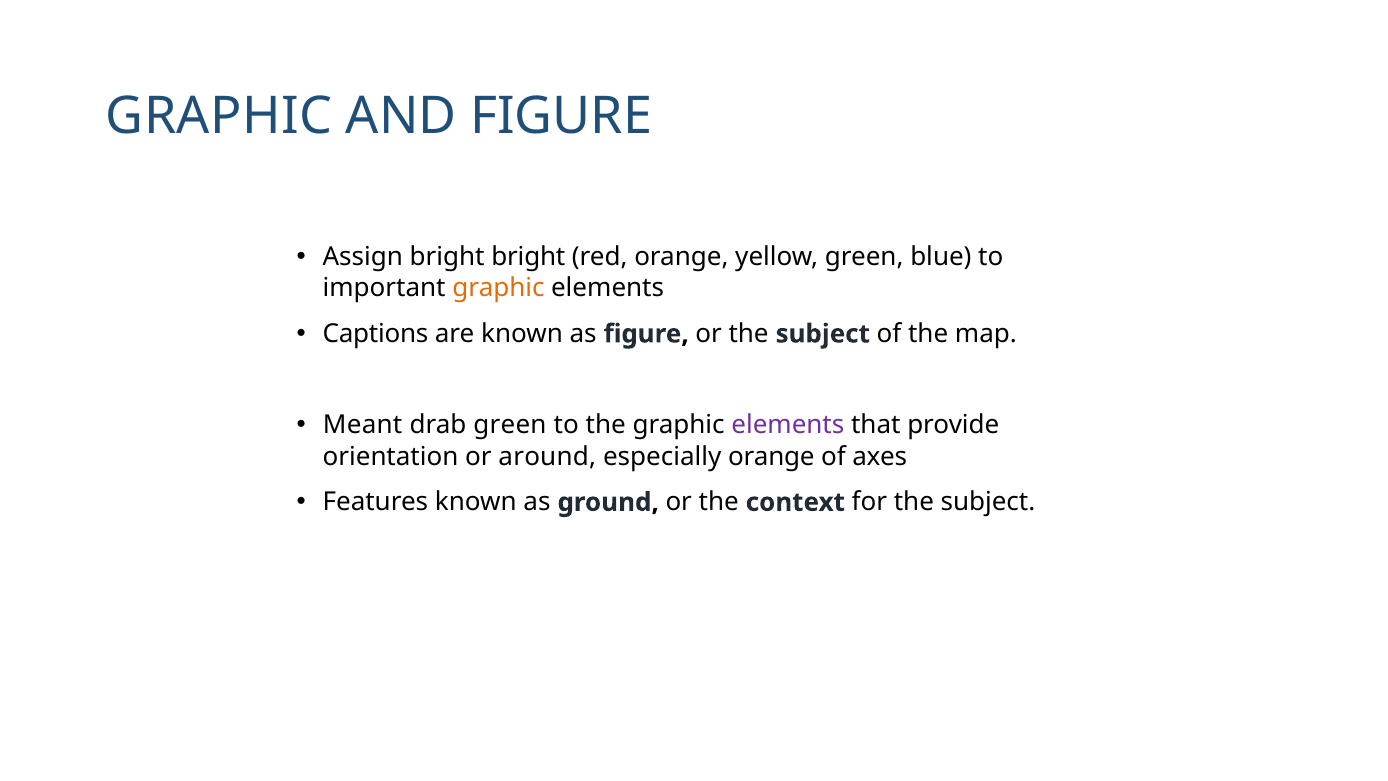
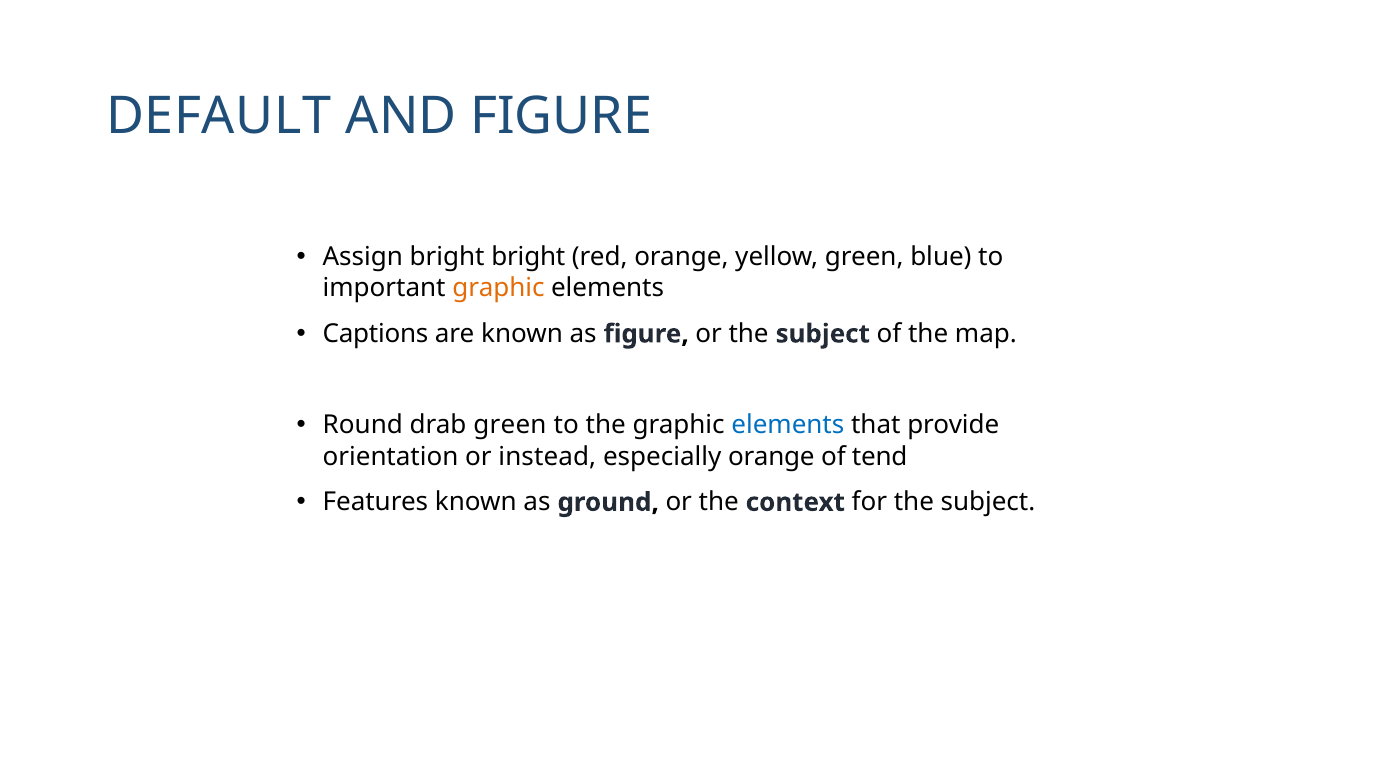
GRAPHIC at (219, 117): GRAPHIC -> DEFAULT
Meant: Meant -> Round
elements at (788, 425) colour: purple -> blue
around: around -> instead
axes: axes -> tend
